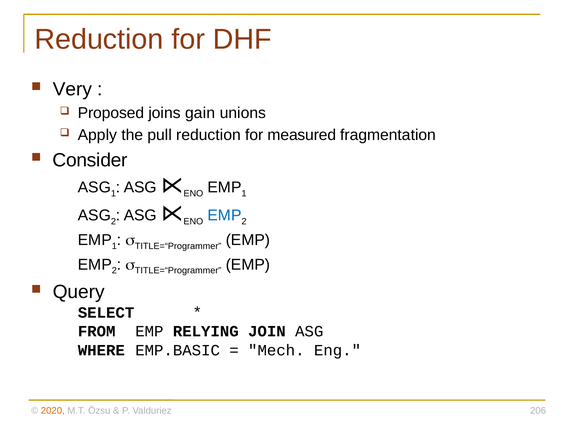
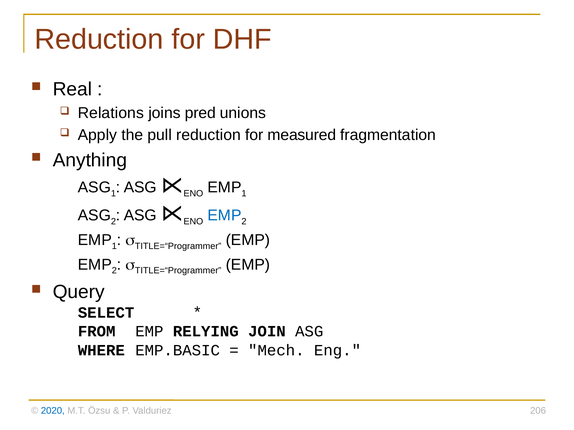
Very: Very -> Real
Proposed: Proposed -> Relations
gain: gain -> pred
Consider: Consider -> Anything
2020 colour: orange -> blue
